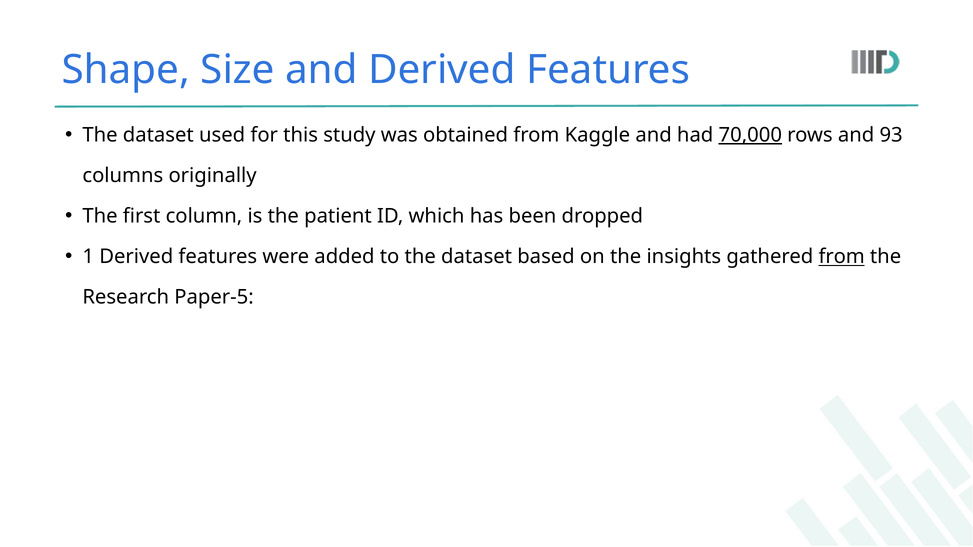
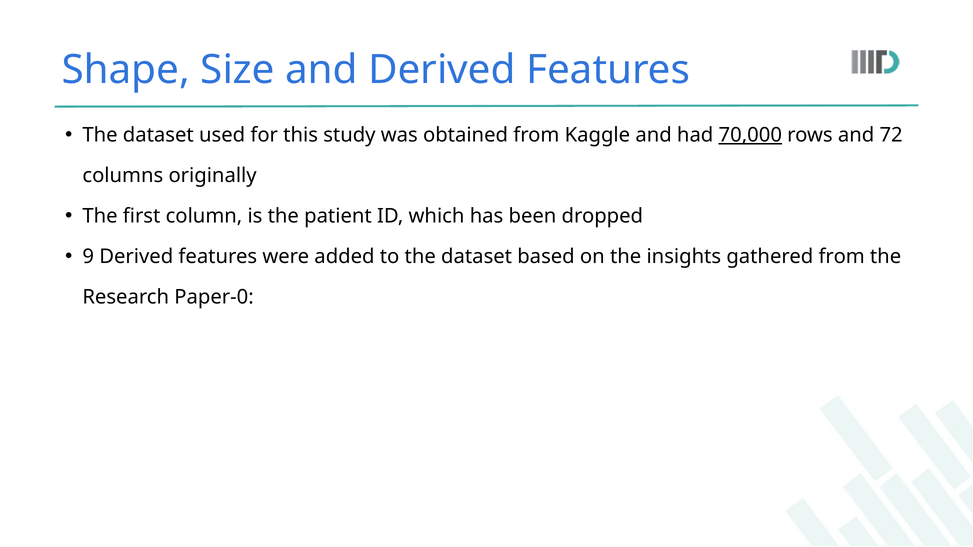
93: 93 -> 72
1: 1 -> 9
from at (842, 257) underline: present -> none
Paper-5: Paper-5 -> Paper-0
